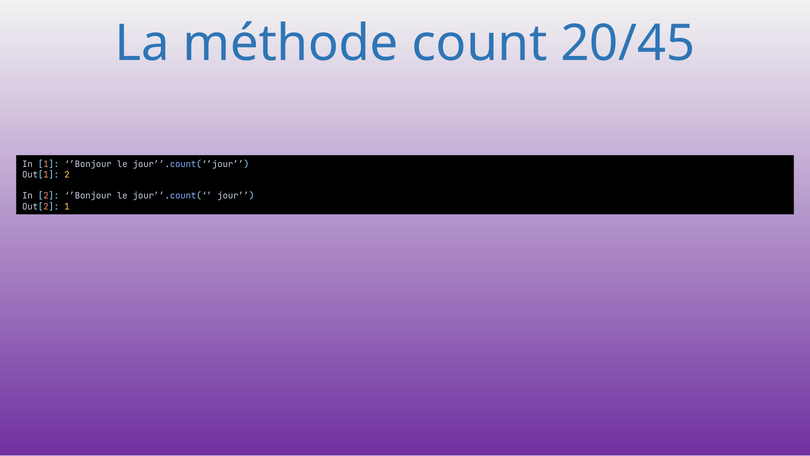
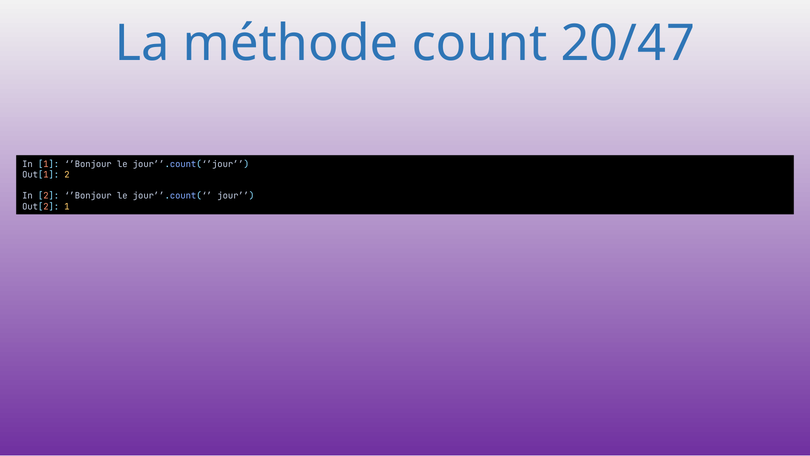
20/45: 20/45 -> 20/47
